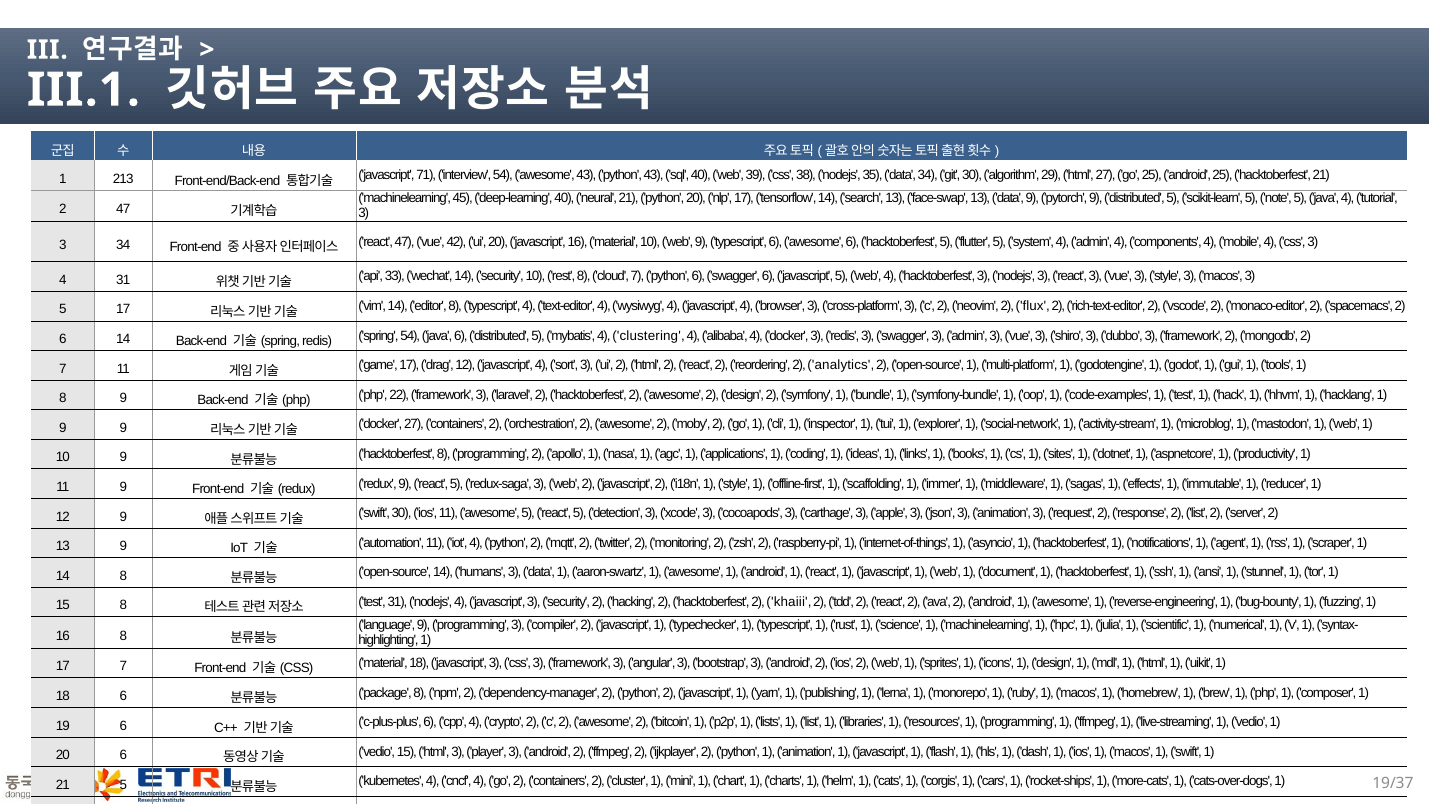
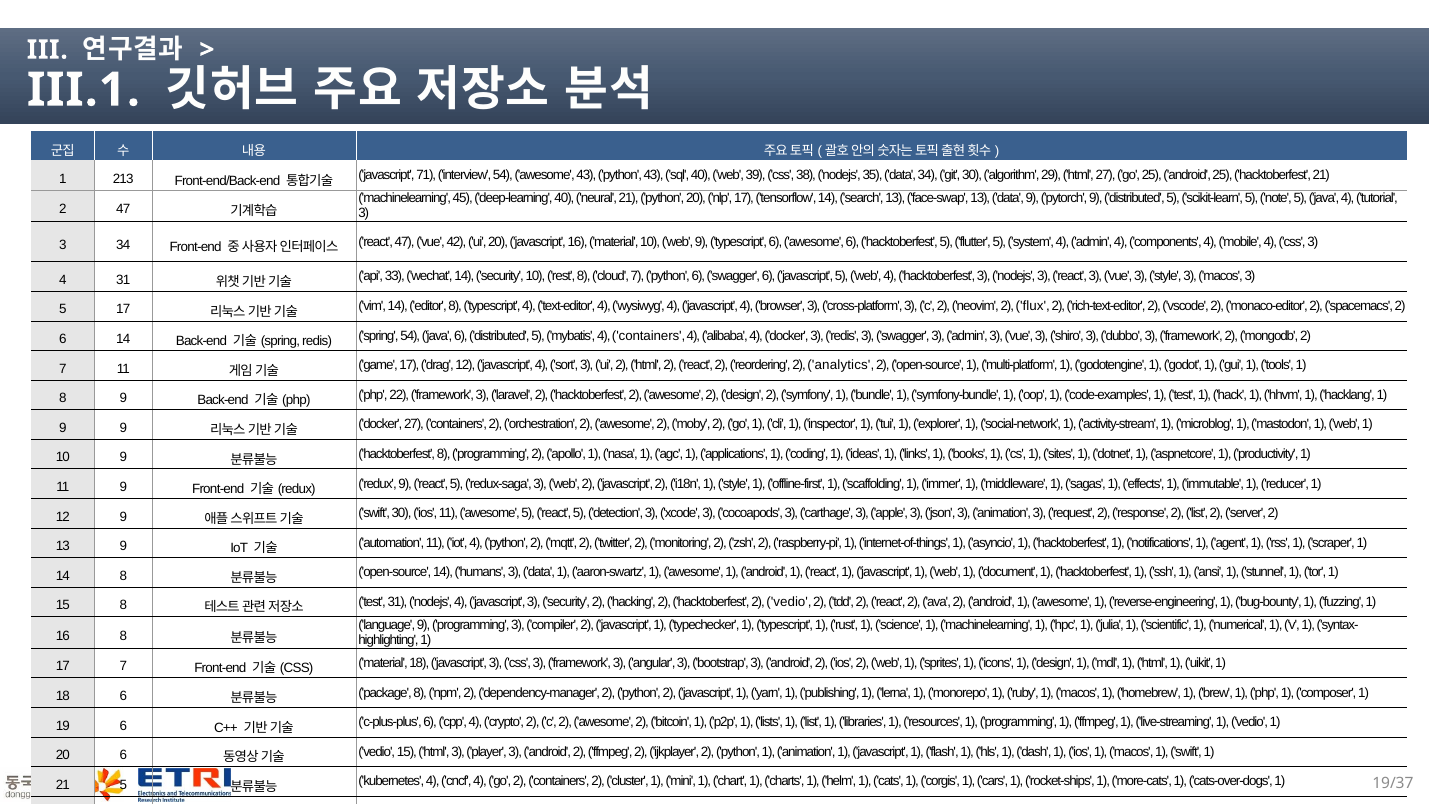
4 clustering: clustering -> containers
2 khaiii: khaiii -> vedio
